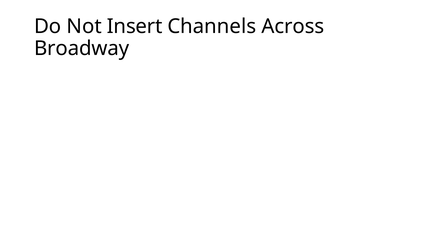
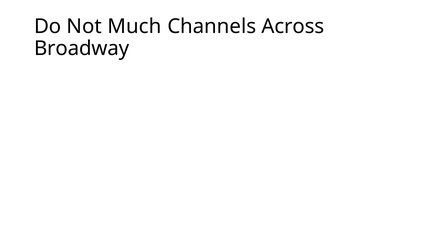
Insert: Insert -> Much
